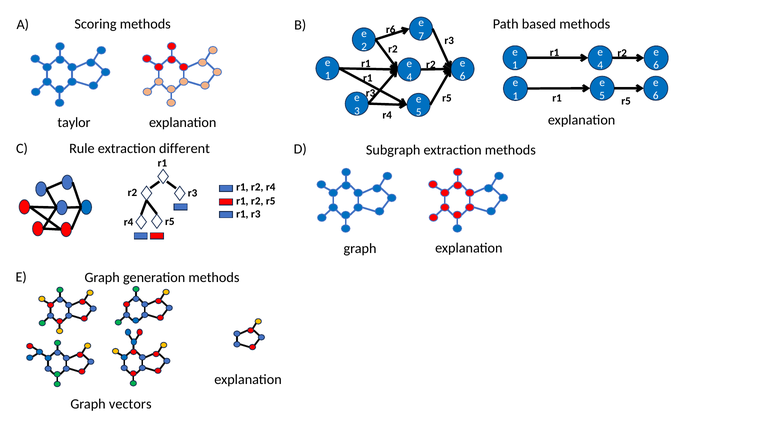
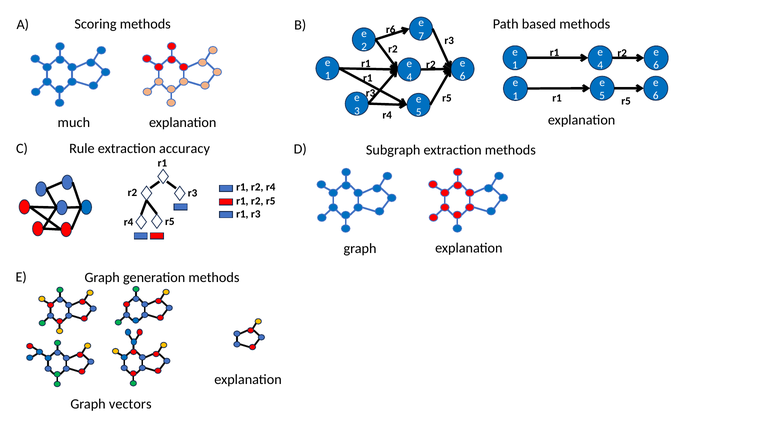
taylor: taylor -> much
different: different -> accuracy
